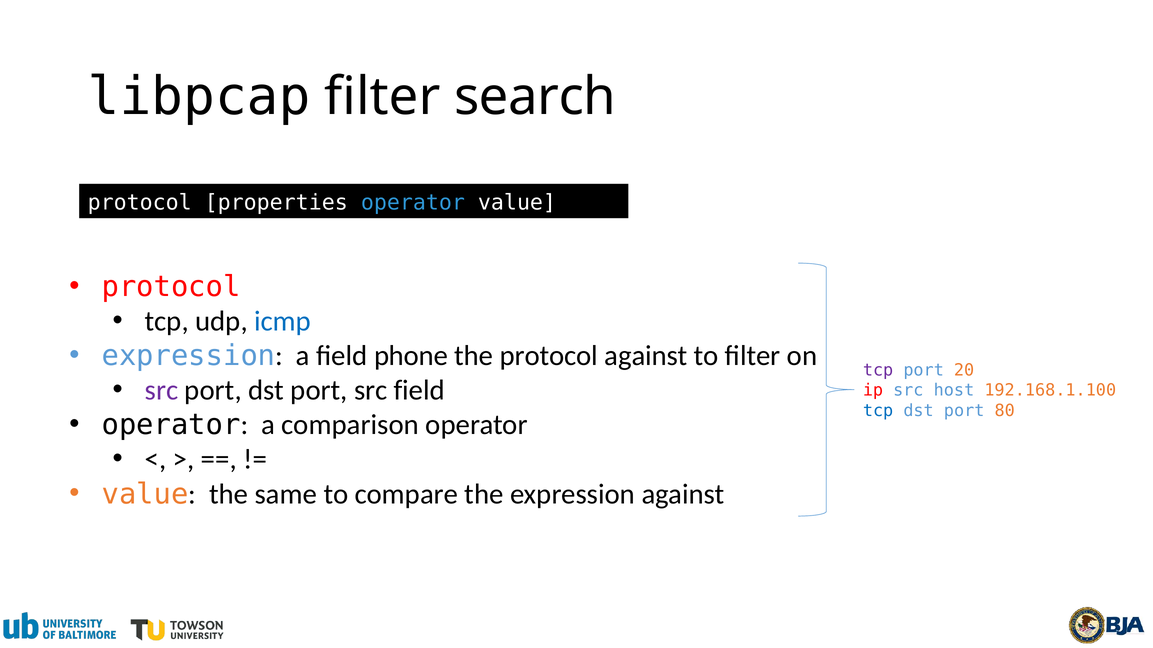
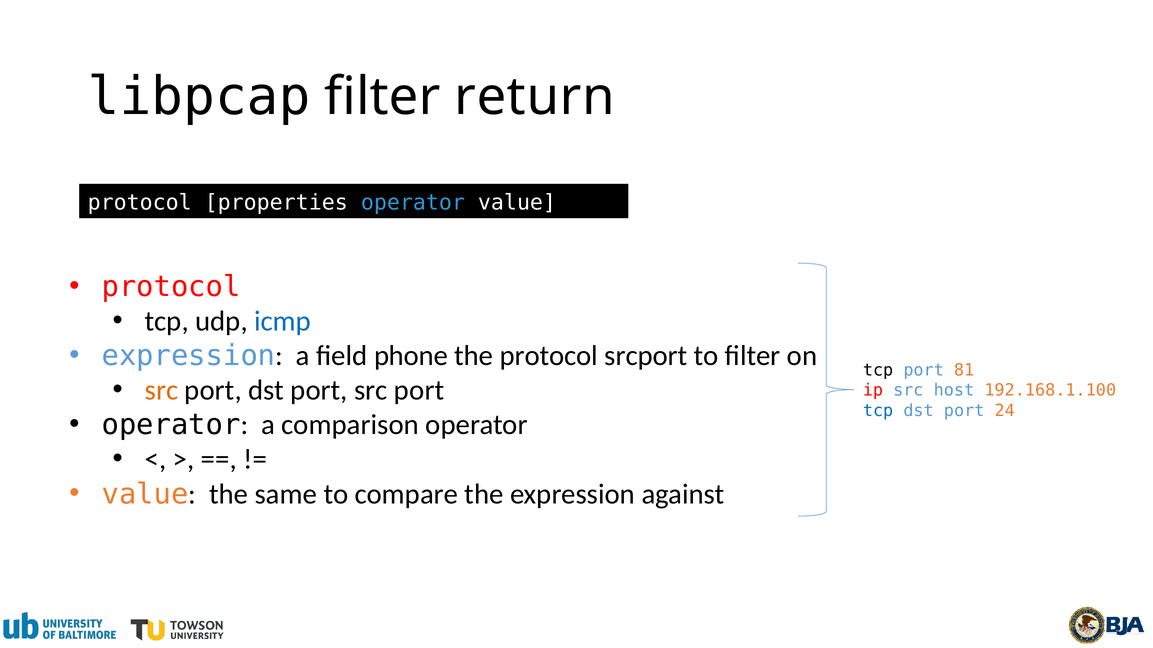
search: search -> return
protocol against: against -> srcport
tcp at (878, 371) colour: purple -> black
20: 20 -> 81
src at (162, 391) colour: purple -> orange
port src field: field -> port
80: 80 -> 24
